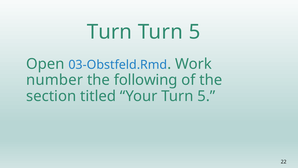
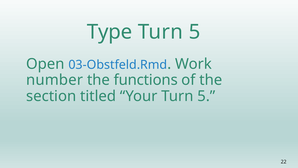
Turn at (109, 32): Turn -> Type
following: following -> functions
